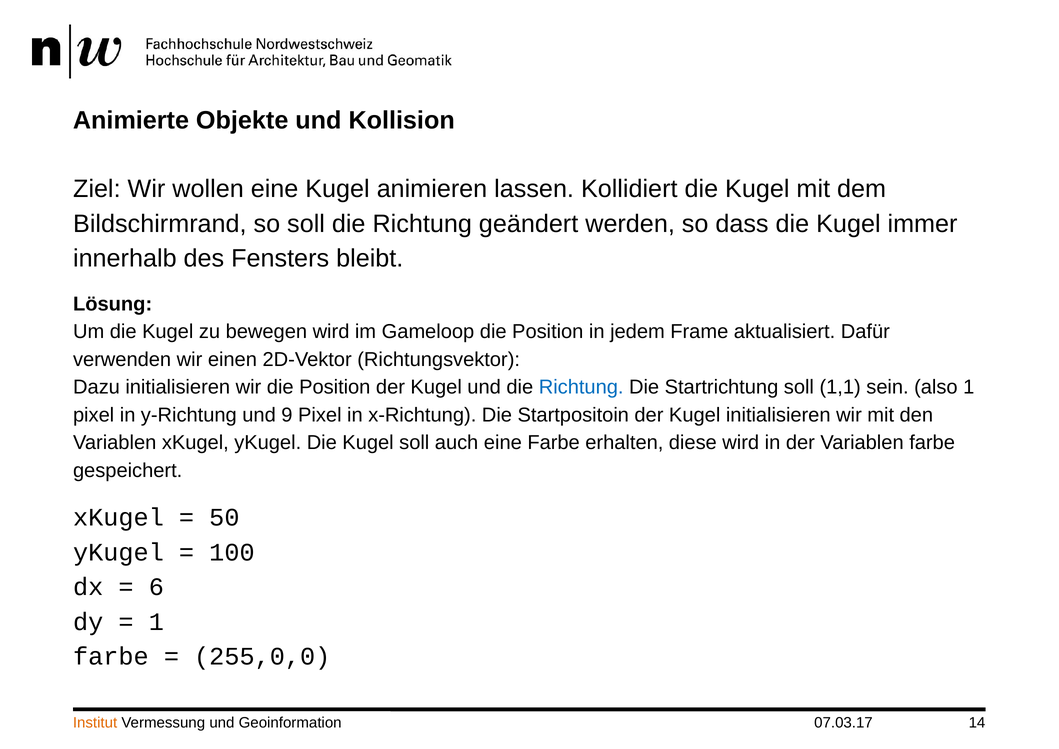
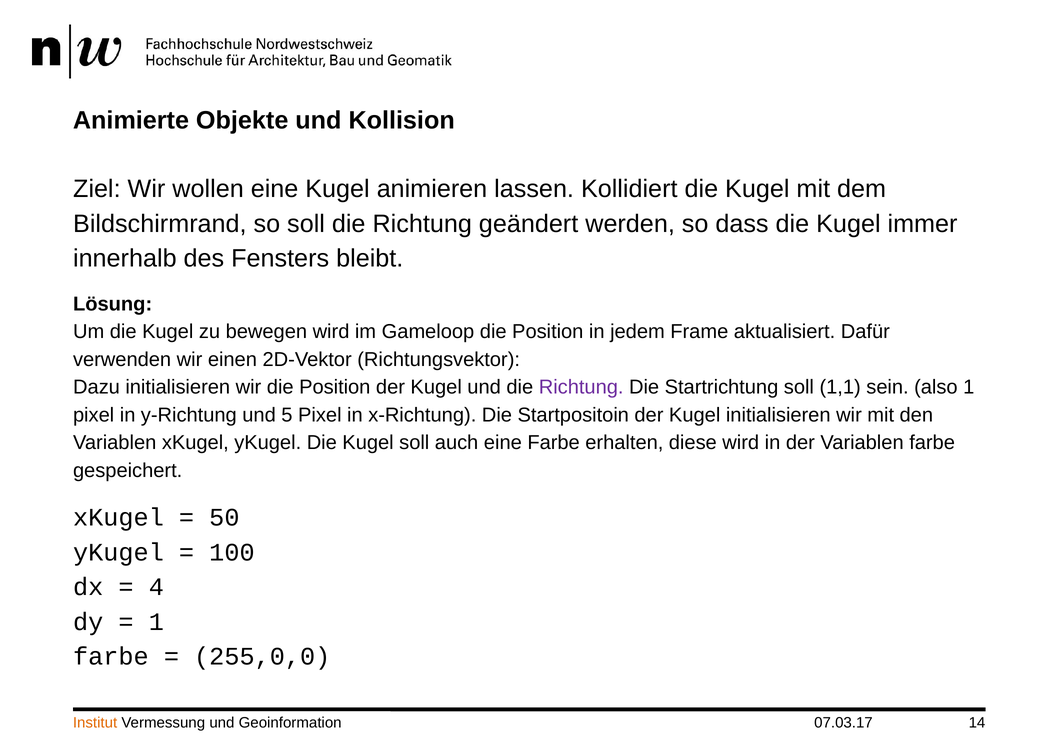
Richtung at (581, 387) colour: blue -> purple
9: 9 -> 5
6: 6 -> 4
